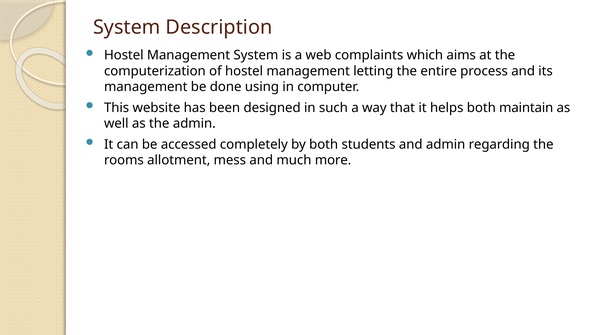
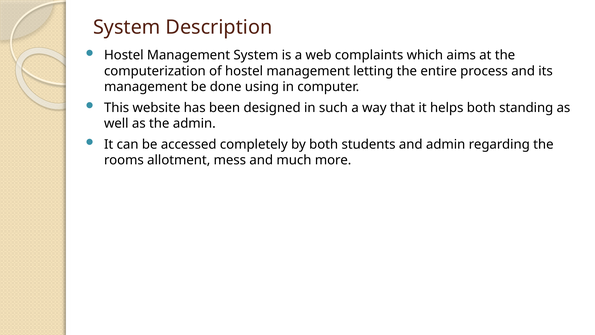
maintain: maintain -> standing
